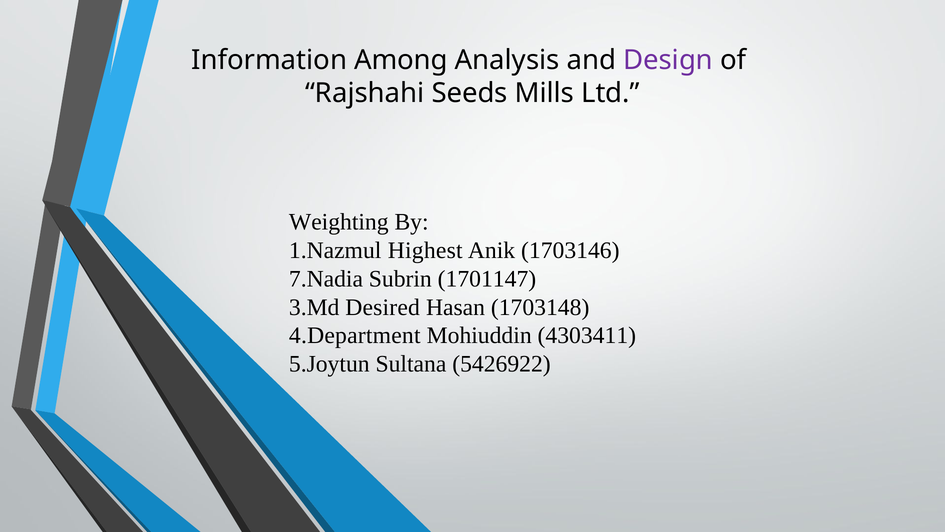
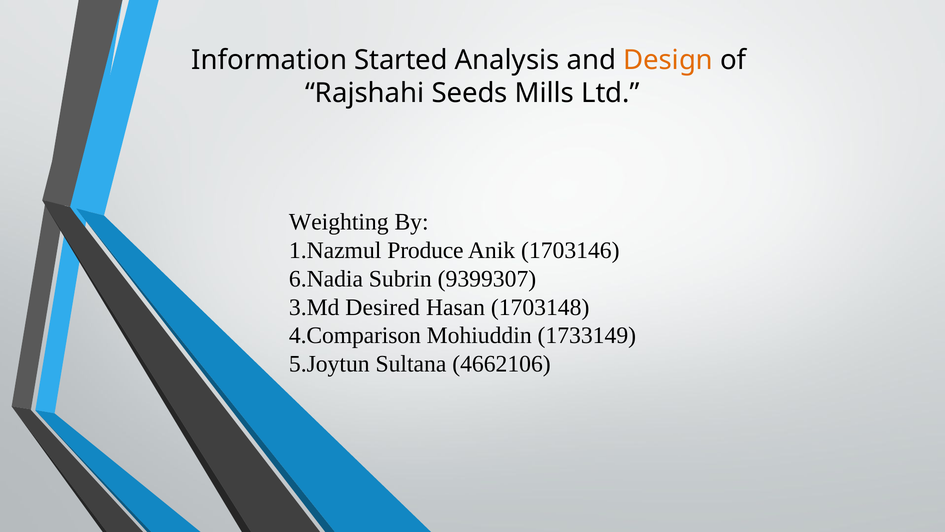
Among: Among -> Started
Design colour: purple -> orange
Highest: Highest -> Produce
7.Nadia: 7.Nadia -> 6.Nadia
1701147: 1701147 -> 9399307
4.Department: 4.Department -> 4.Comparison
4303411: 4303411 -> 1733149
5426922: 5426922 -> 4662106
